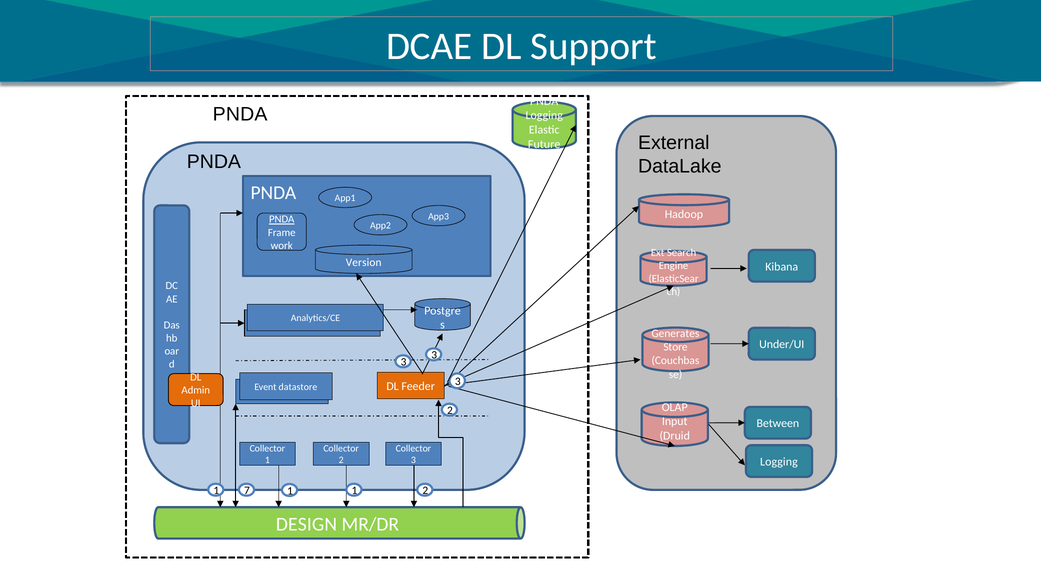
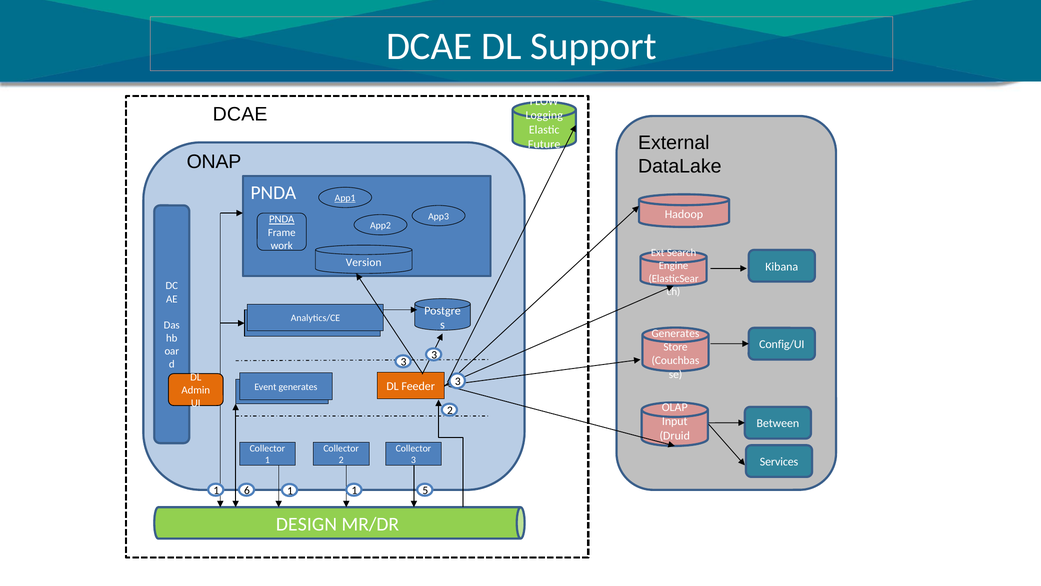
PNDA at (544, 101): PNDA -> FLOW
PNDA at (240, 114): PNDA -> DCAE
PNDA at (214, 162): PNDA -> ONAP
App1 underline: none -> present
Under/UI: Under/UI -> Config/UI
Event datastore: datastore -> generates
Logging at (779, 461): Logging -> Services
7: 7 -> 6
1 2: 2 -> 5
